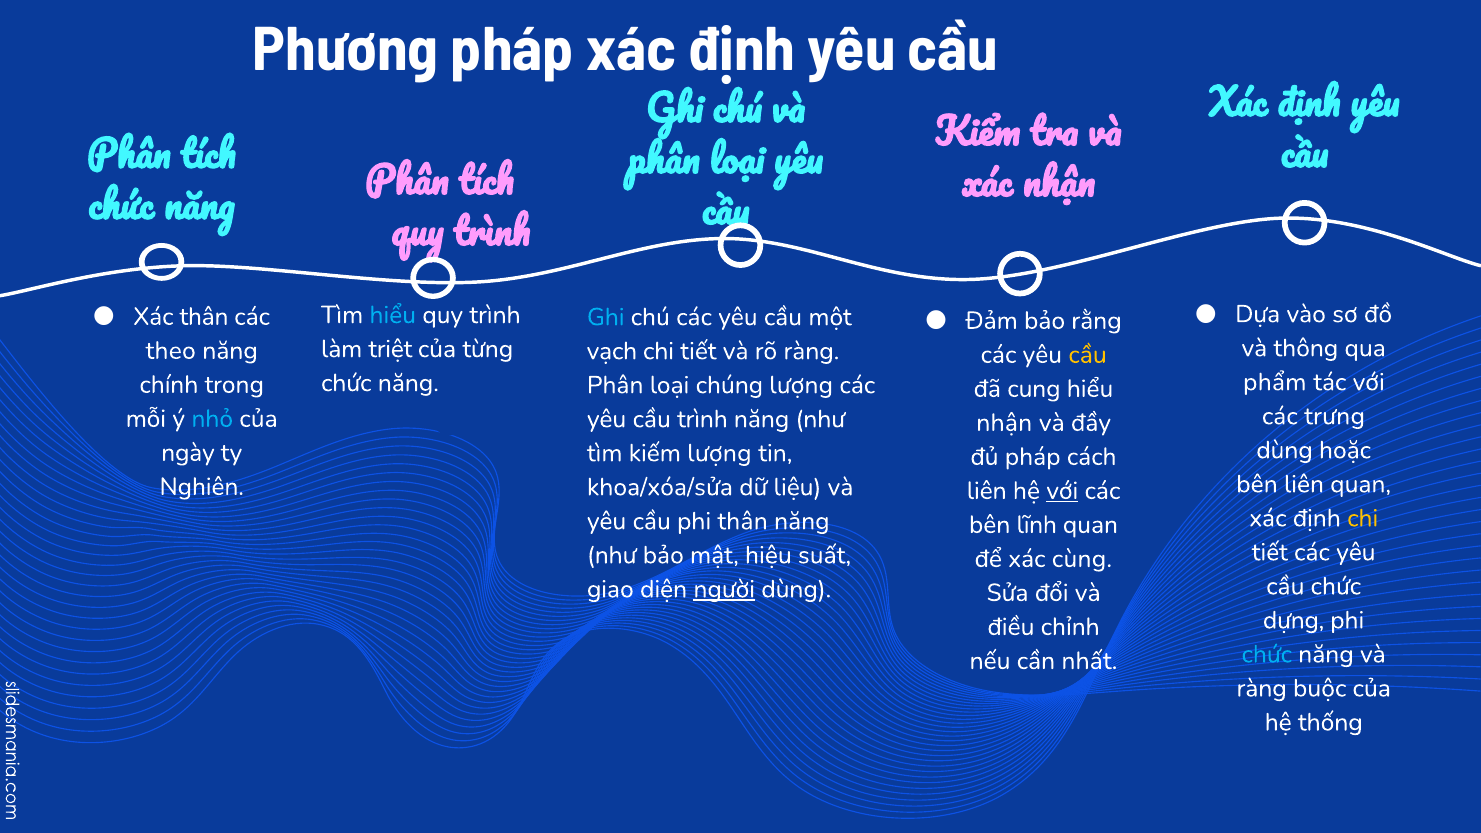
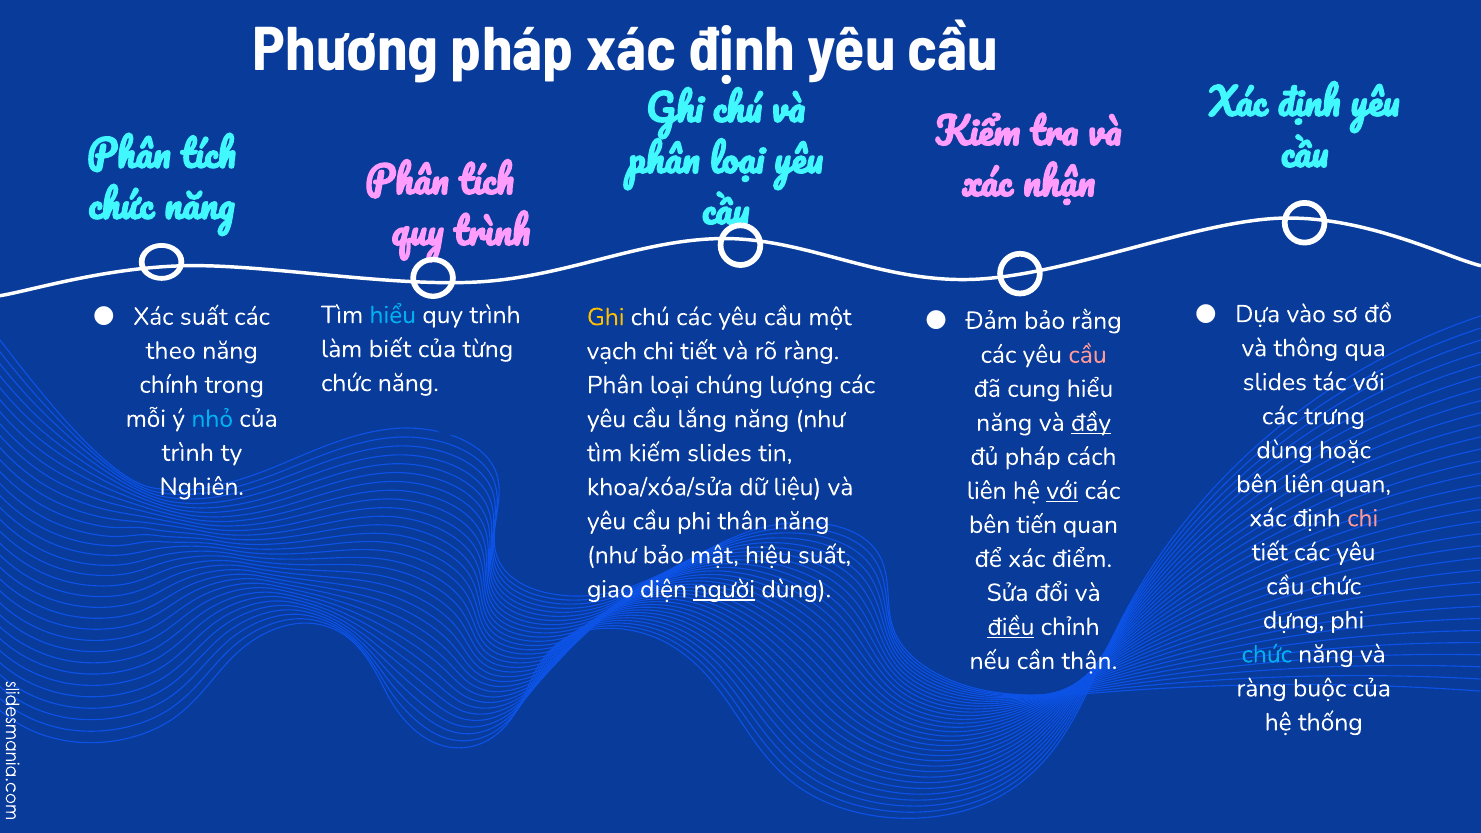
Xác thân: thân -> suất
Ghi at (606, 317) colour: light blue -> yellow
triệt: triệt -> biết
cầu at (1088, 355) colour: yellow -> pink
phẩm at (1275, 382): phẩm -> slides
cầu trình: trình -> lắng
nhận at (1004, 423): nhận -> năng
đầy underline: none -> present
ngày at (188, 453): ngày -> trình
kiếm lượng: lượng -> slides
chi at (1363, 518) colour: yellow -> pink
lĩnh: lĩnh -> tiến
cùng: cùng -> điểm
điều underline: none -> present
nhất: nhất -> thận
